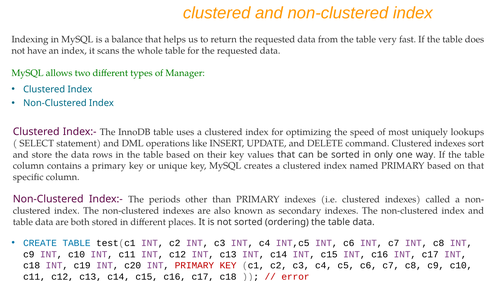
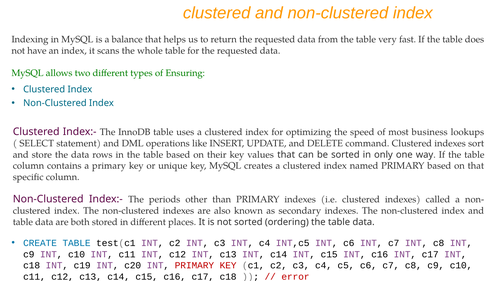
Manager: Manager -> Ensuring
uniquely: uniquely -> business
